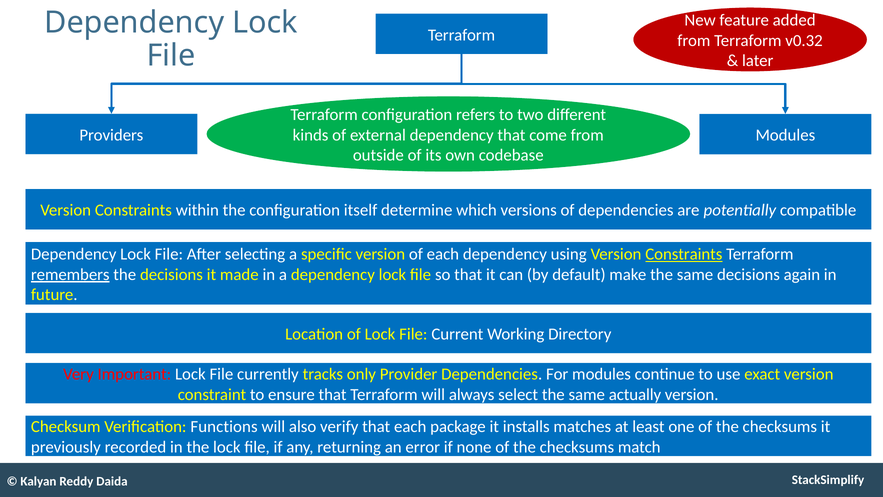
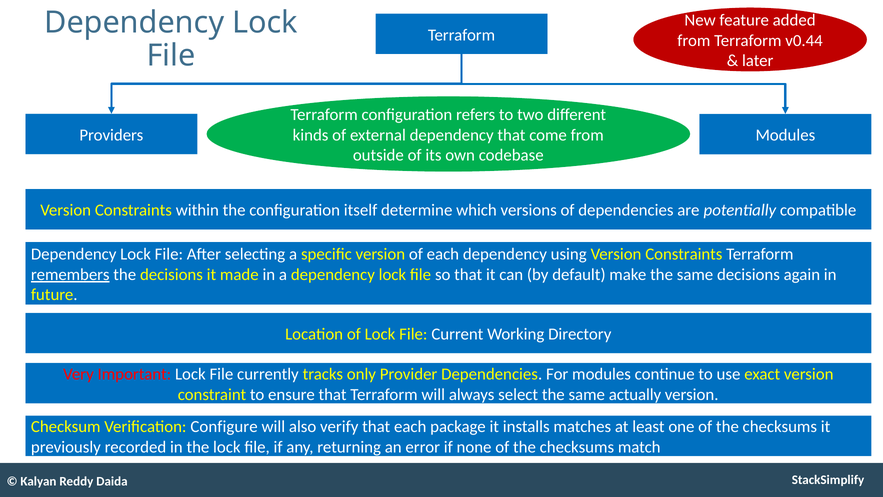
v0.32: v0.32 -> v0.44
Constraints at (684, 254) underline: present -> none
Functions: Functions -> Configure
